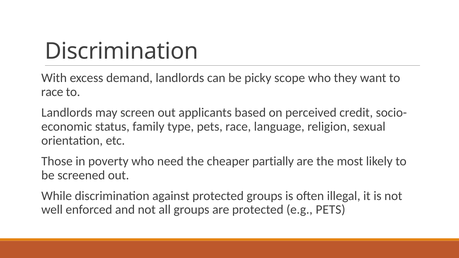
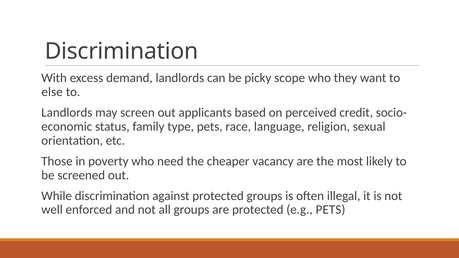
race at (52, 92): race -> else
partially: partially -> vacancy
